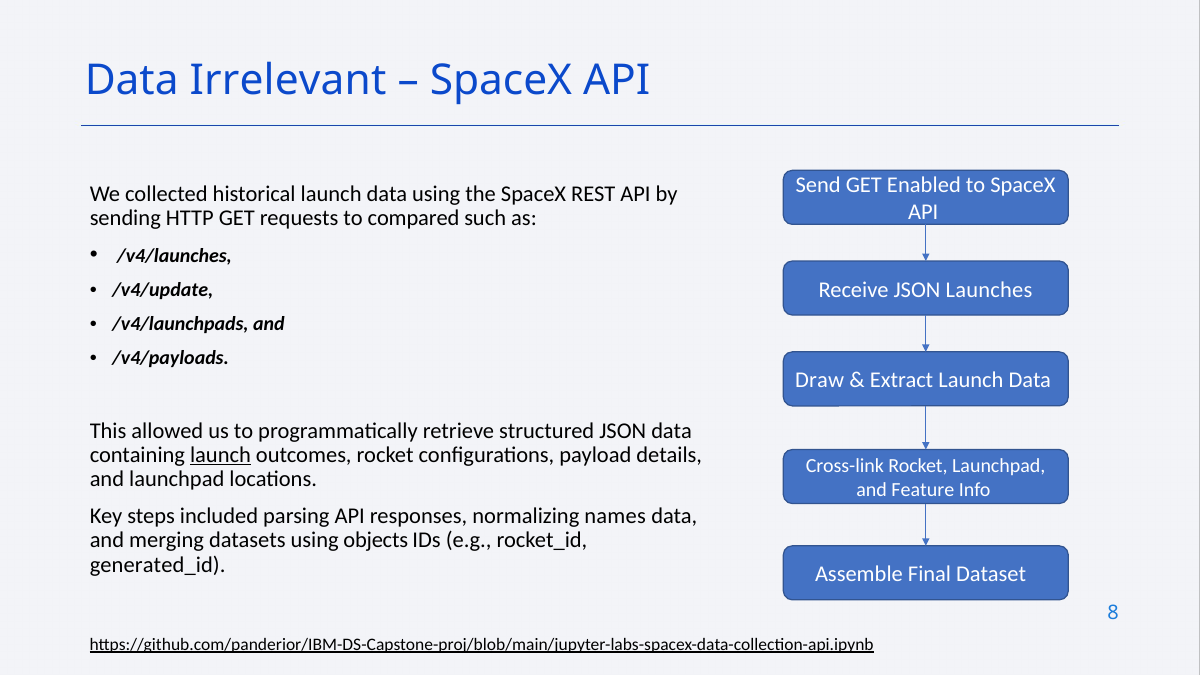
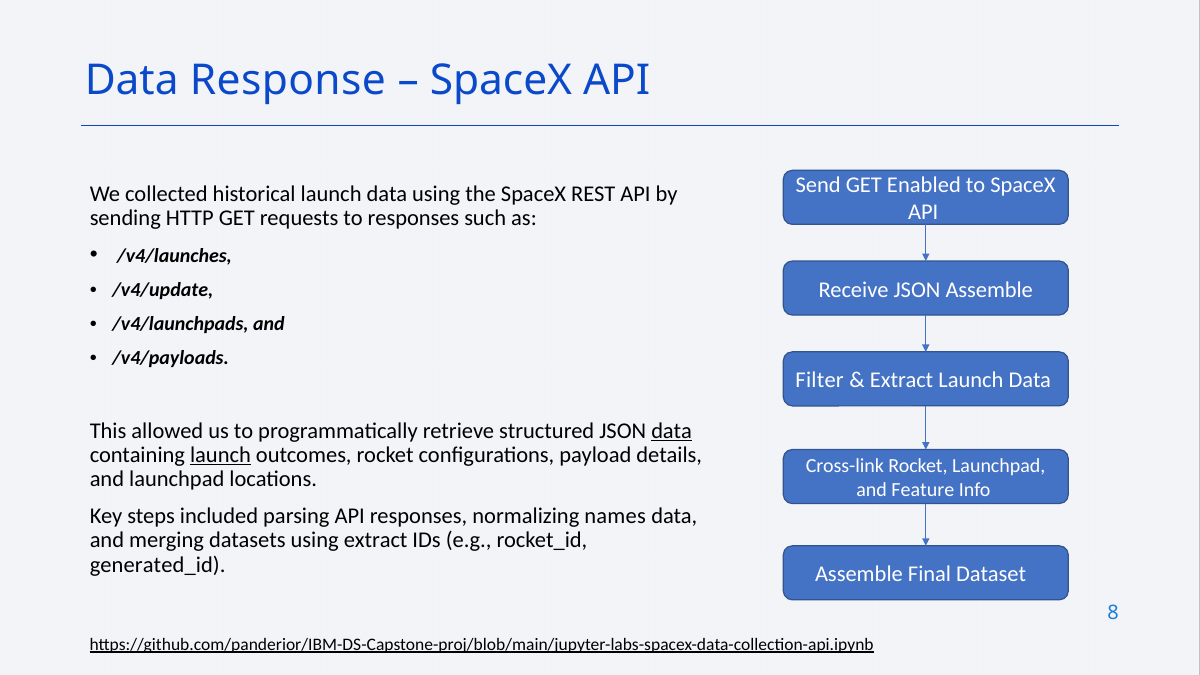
Irrelevant: Irrelevant -> Response
to compared: compared -> responses
JSON Launches: Launches -> Assemble
Draw: Draw -> Filter
data at (672, 431) underline: none -> present
using objects: objects -> extract
